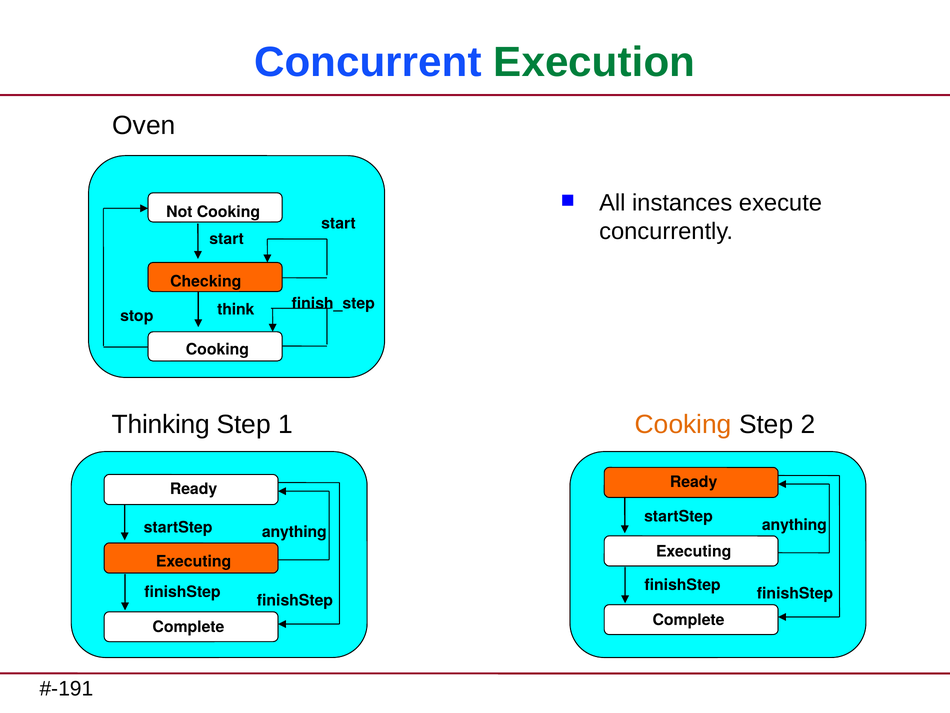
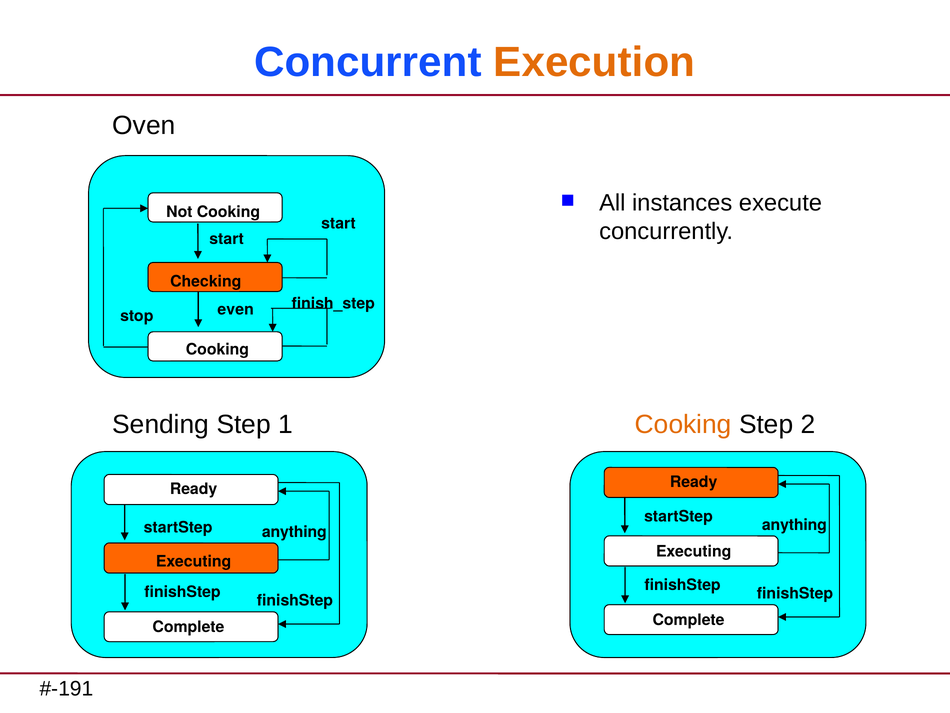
Execution colour: green -> orange
think: think -> even
Thinking: Thinking -> Sending
